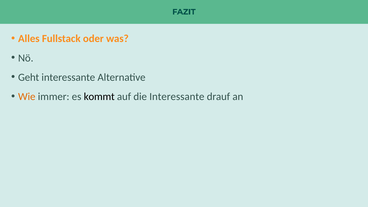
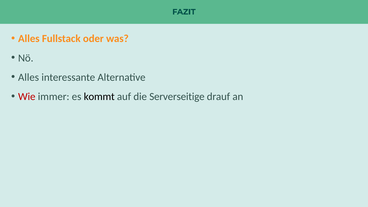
Geht at (29, 77): Geht -> Alles
Wie colour: orange -> red
die Interessante: Interessante -> Serverseitige
